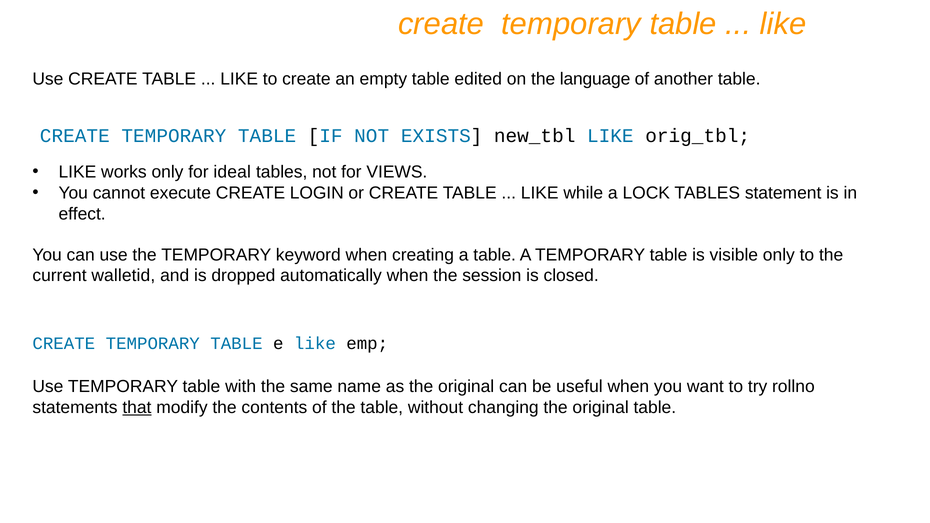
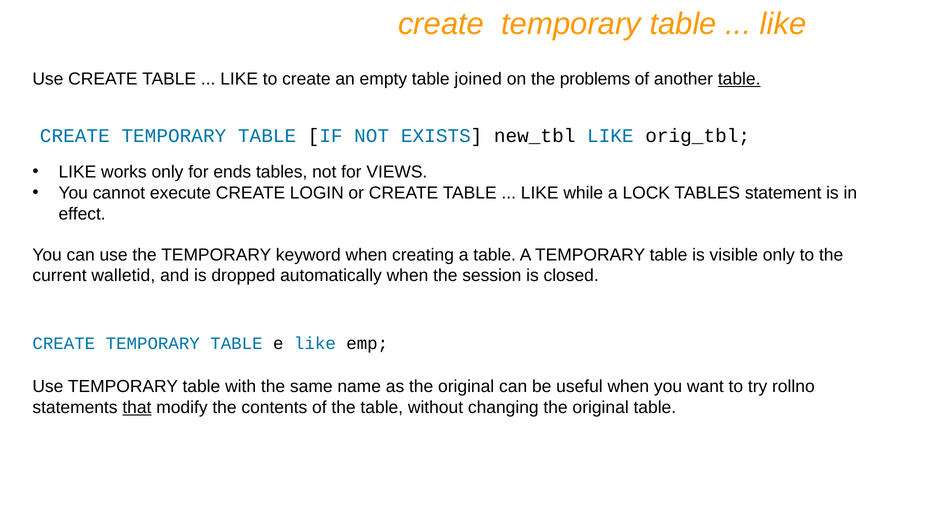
edited: edited -> joined
language: language -> problems
table at (739, 79) underline: none -> present
ideal: ideal -> ends
